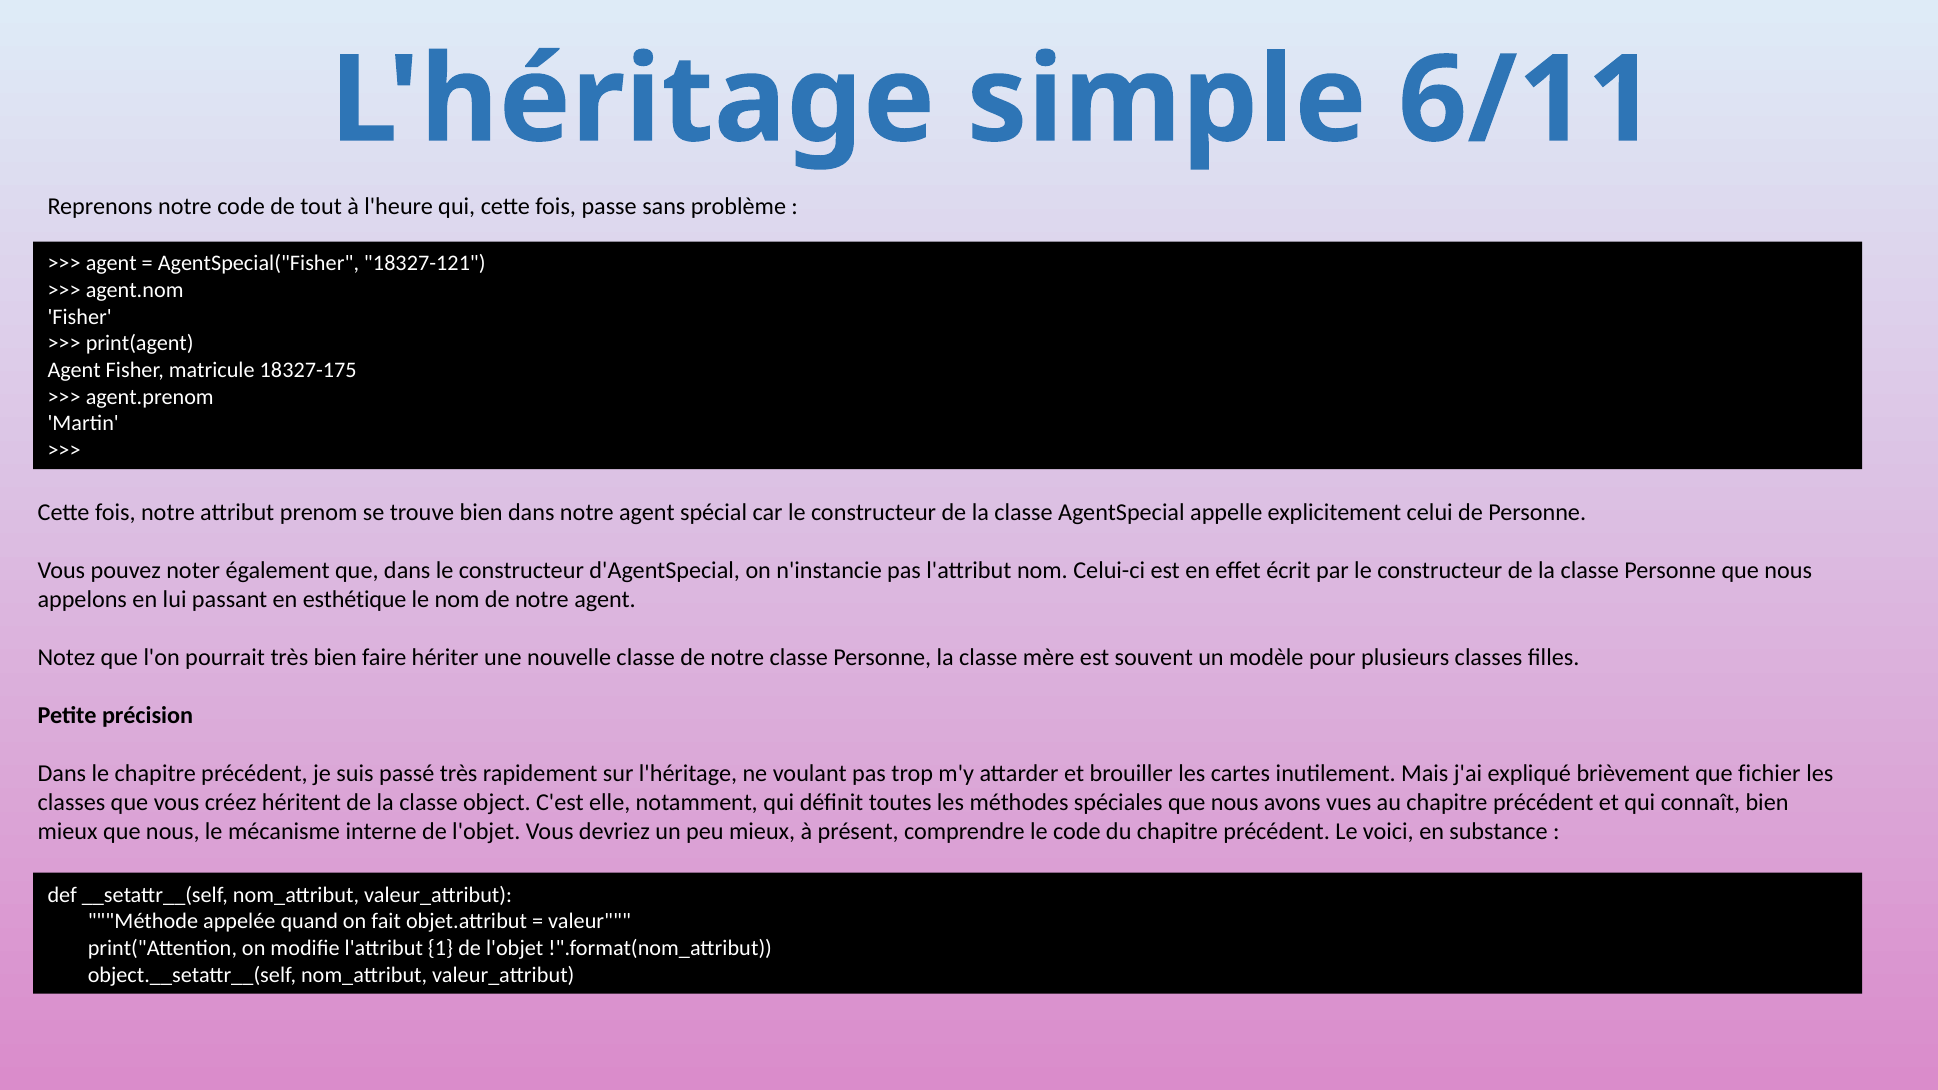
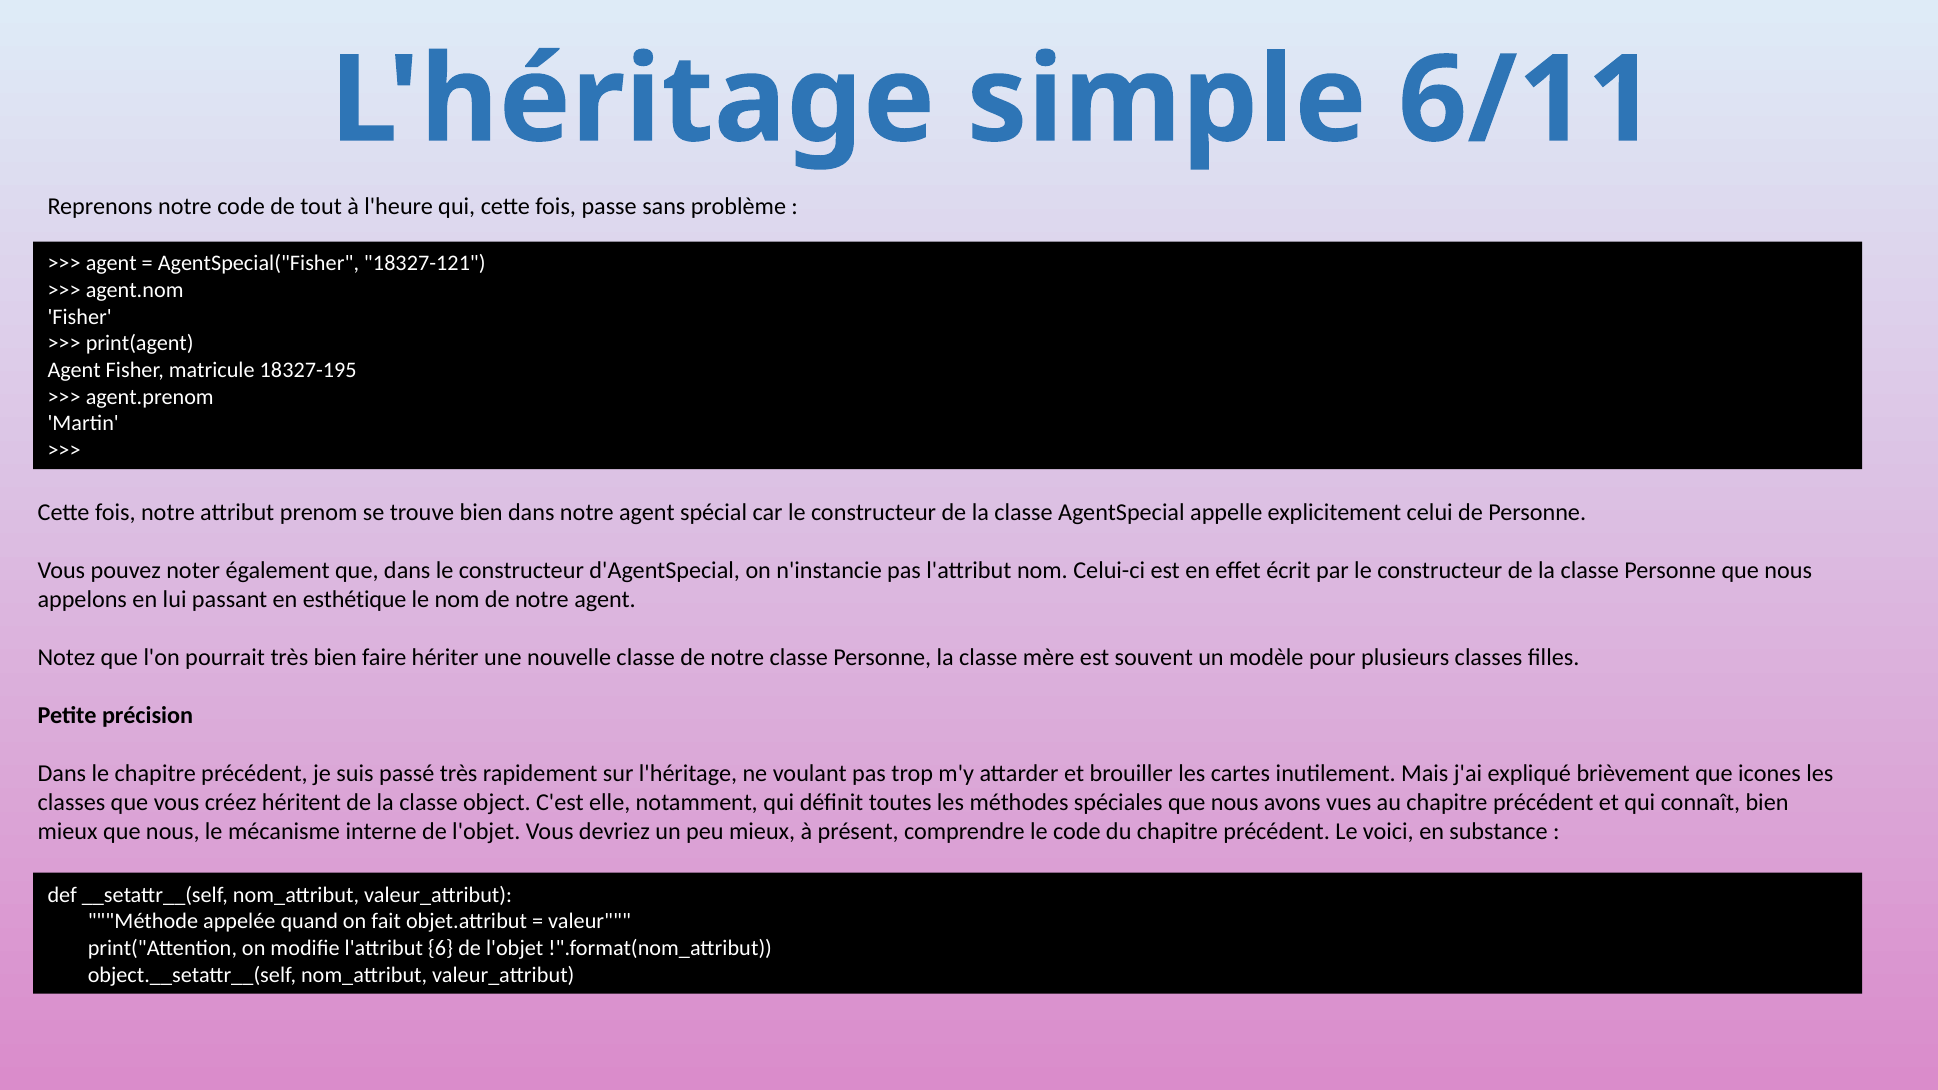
18327-175: 18327-175 -> 18327-195
fichier: fichier -> icones
1: 1 -> 6
